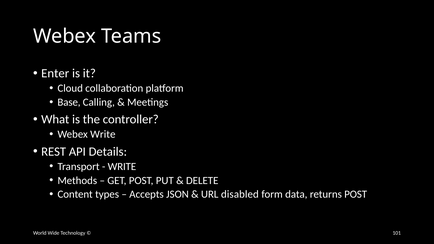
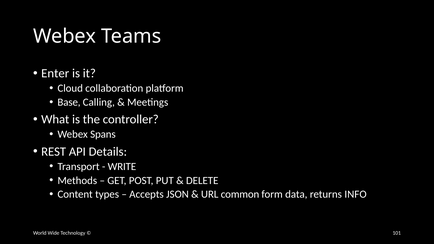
Webex Write: Write -> Spans
disabled: disabled -> common
returns POST: POST -> INFO
